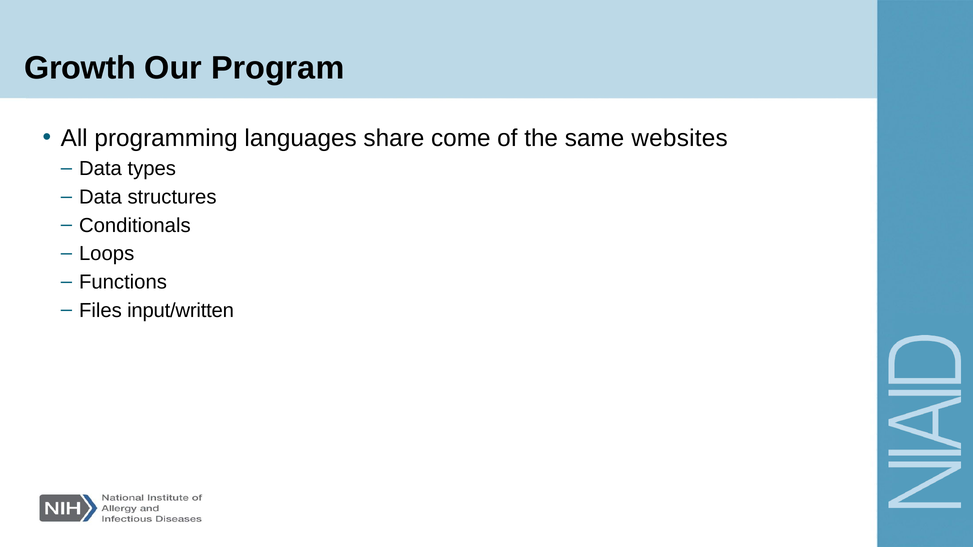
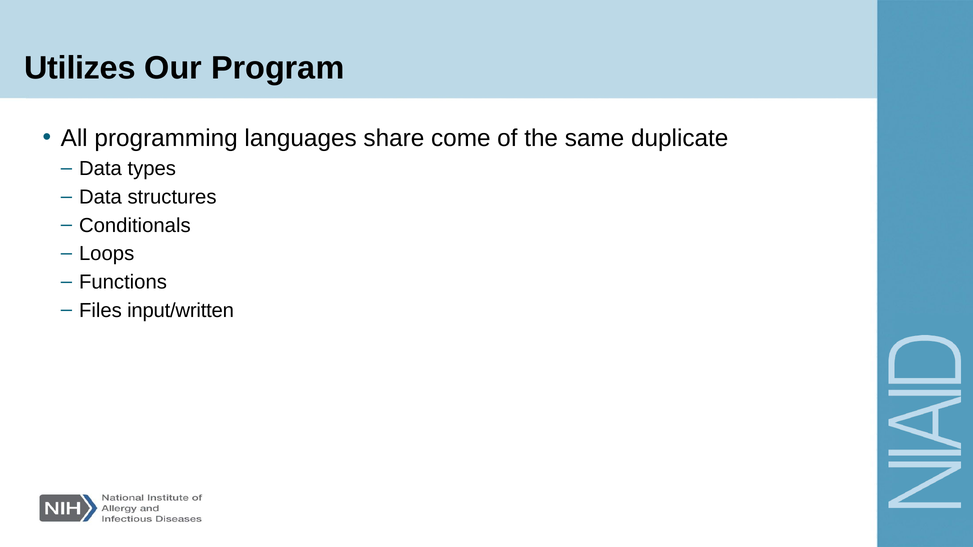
Growth: Growth -> Utilizes
websites: websites -> duplicate
